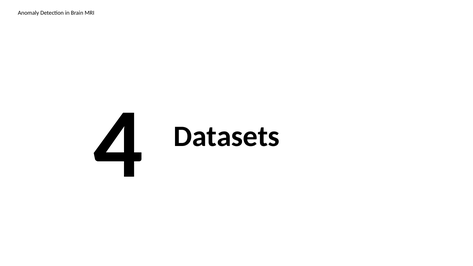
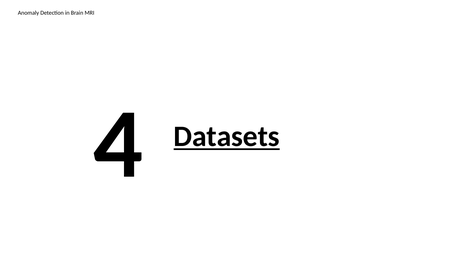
Datasets underline: none -> present
